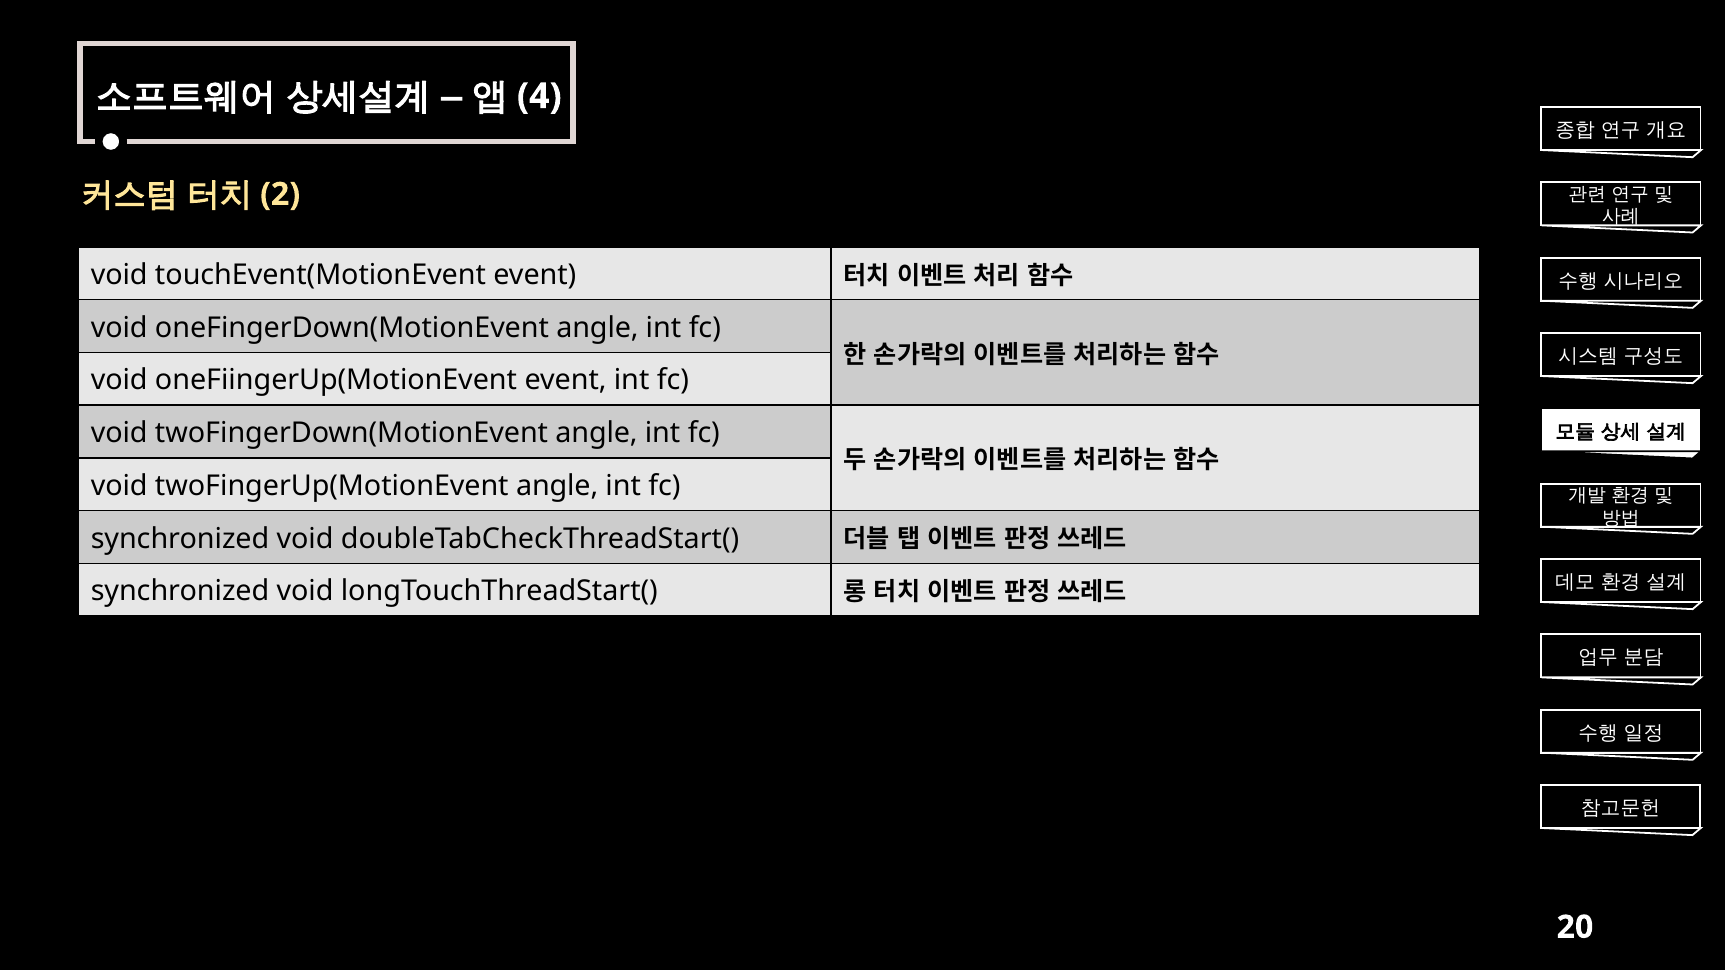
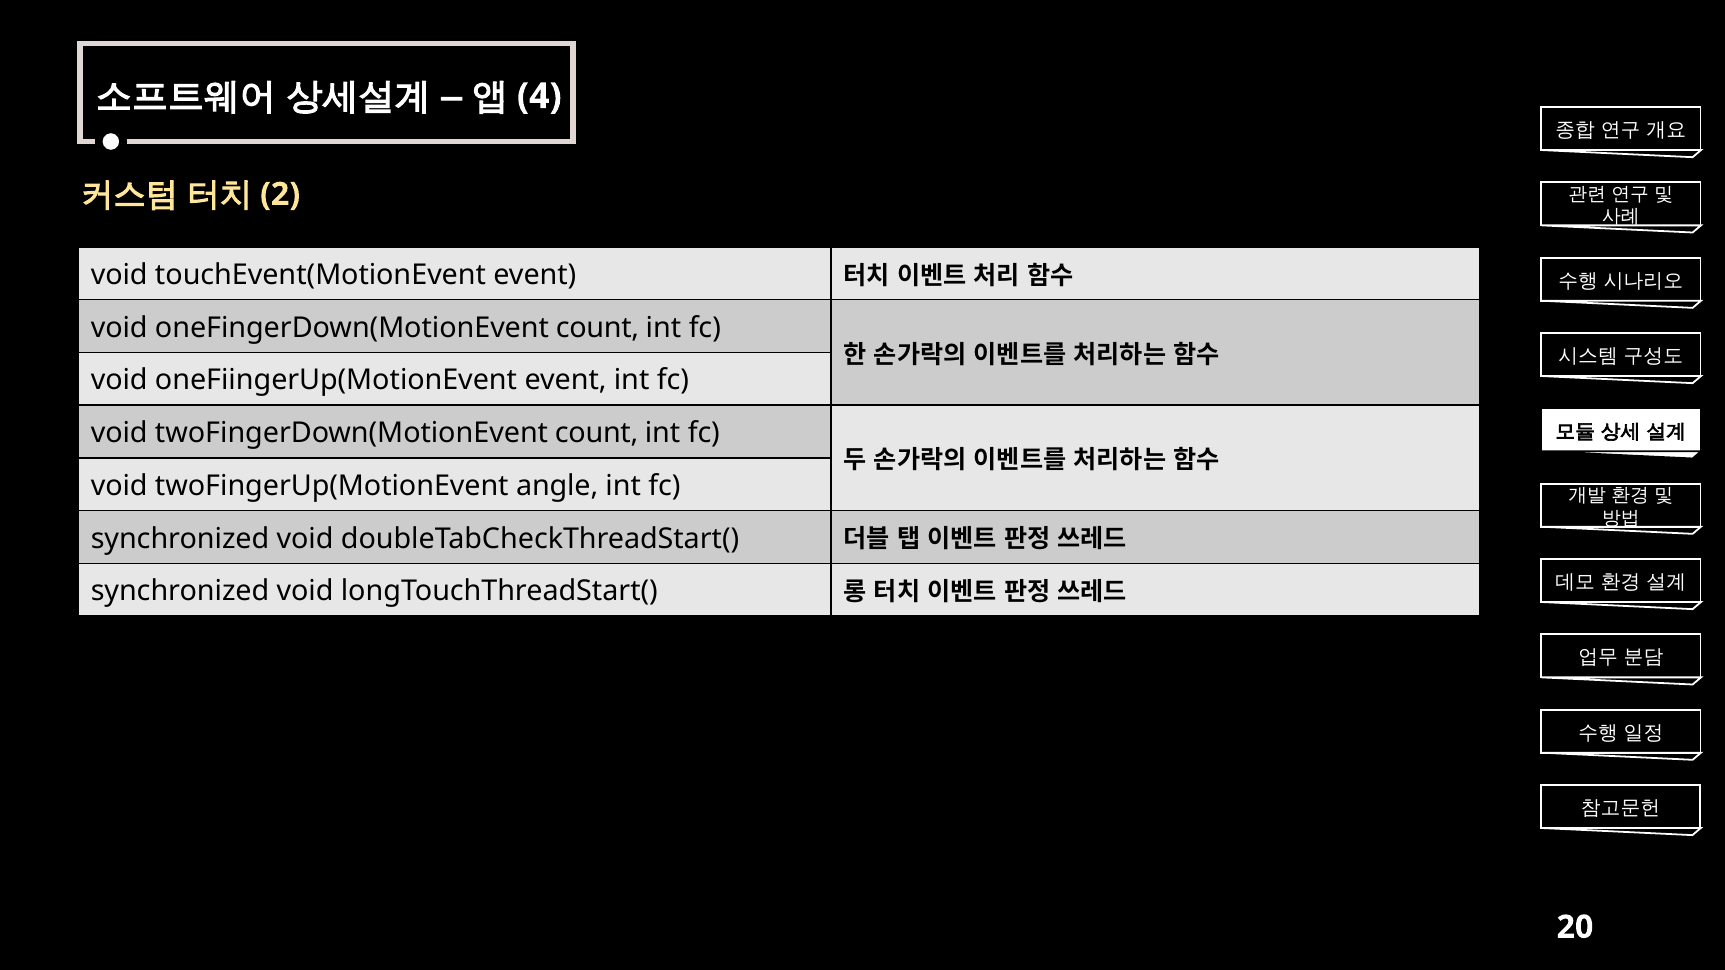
oneFingerDown(MotionEvent angle: angle -> count
twoFingerDown(MotionEvent angle: angle -> count
